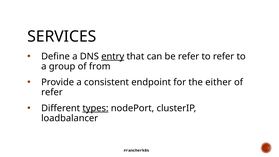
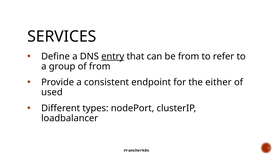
be refer: refer -> from
refer at (52, 92): refer -> used
types underline: present -> none
